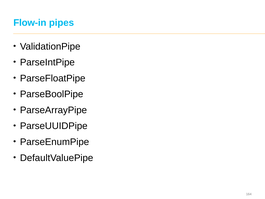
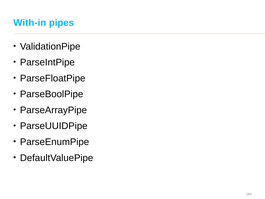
Flow-in: Flow-in -> With-in
